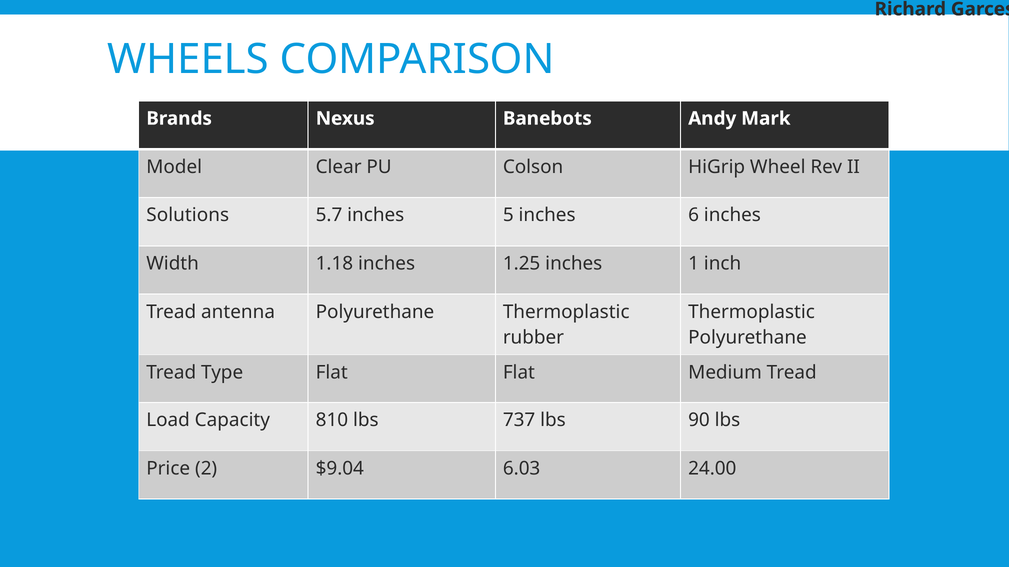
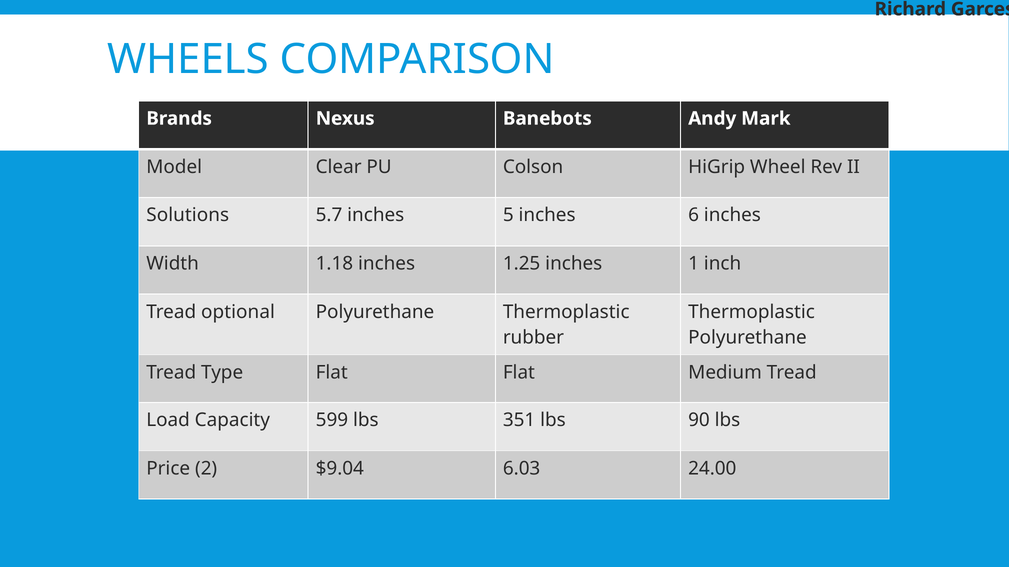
antenna: antenna -> optional
810: 810 -> 599
737: 737 -> 351
